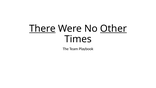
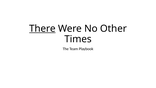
Other underline: present -> none
